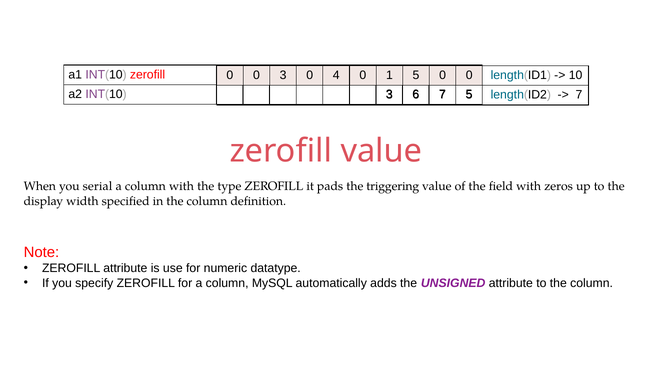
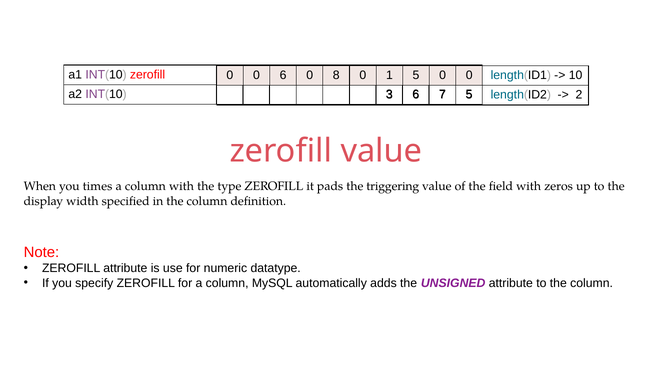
0 3: 3 -> 6
4: 4 -> 8
7 at (579, 95): 7 -> 2
serial: serial -> times
